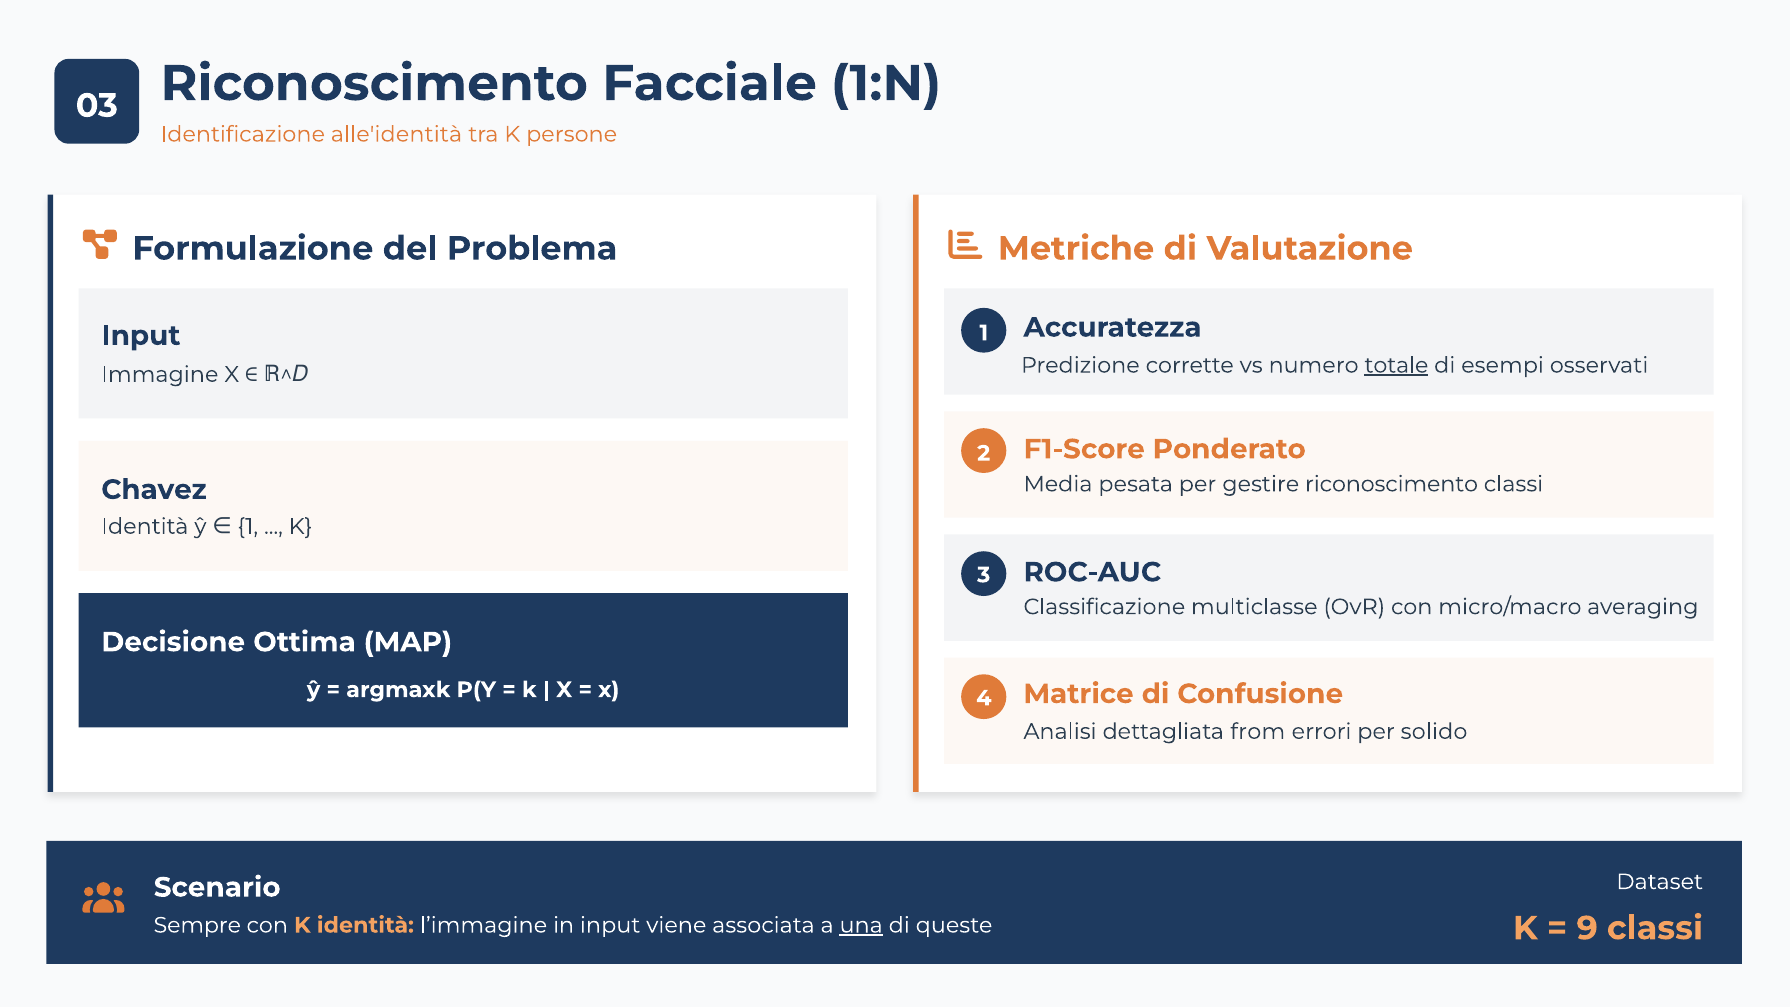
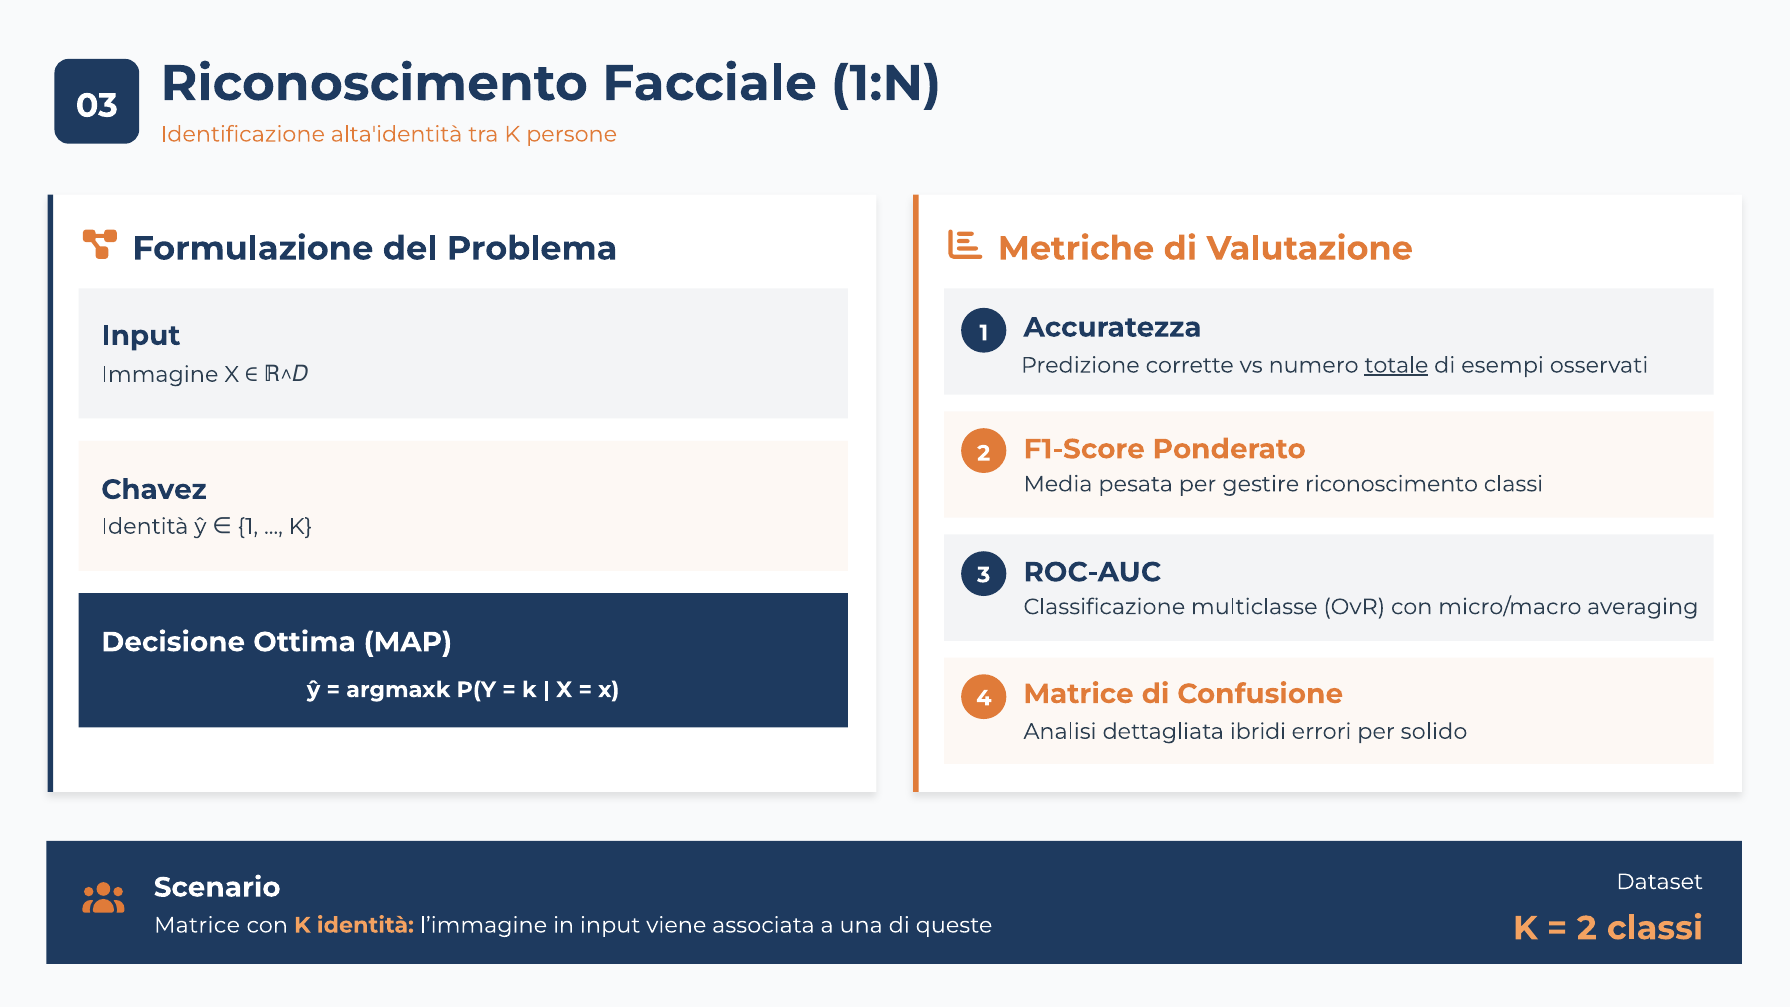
alle'identità: alle'identità -> alta'identità
from: from -> ibridi
Sempre at (197, 925): Sempre -> Matrice
una underline: present -> none
9 at (1587, 928): 9 -> 2
